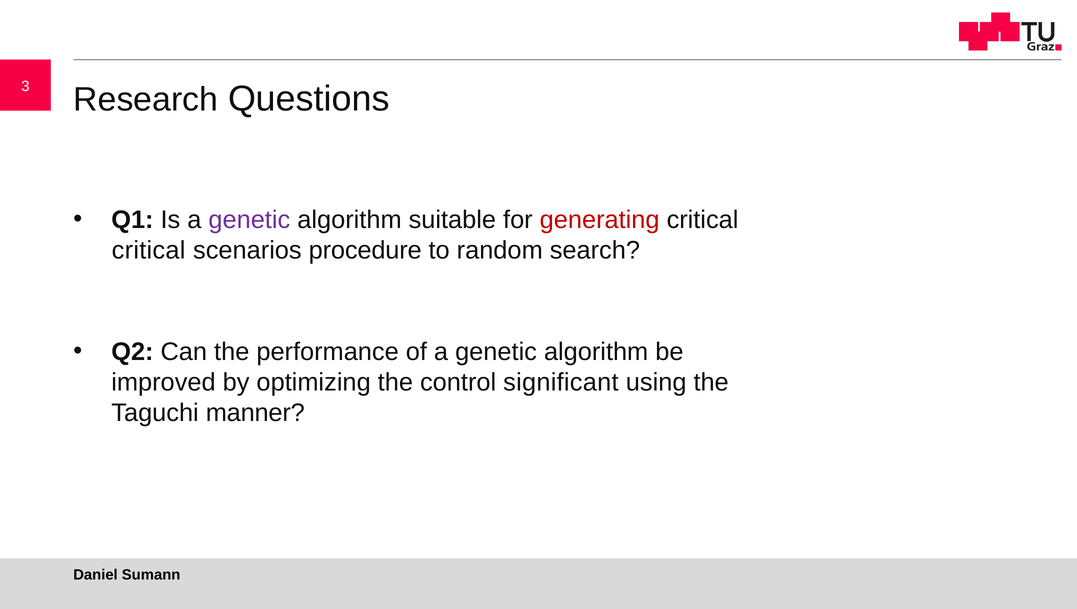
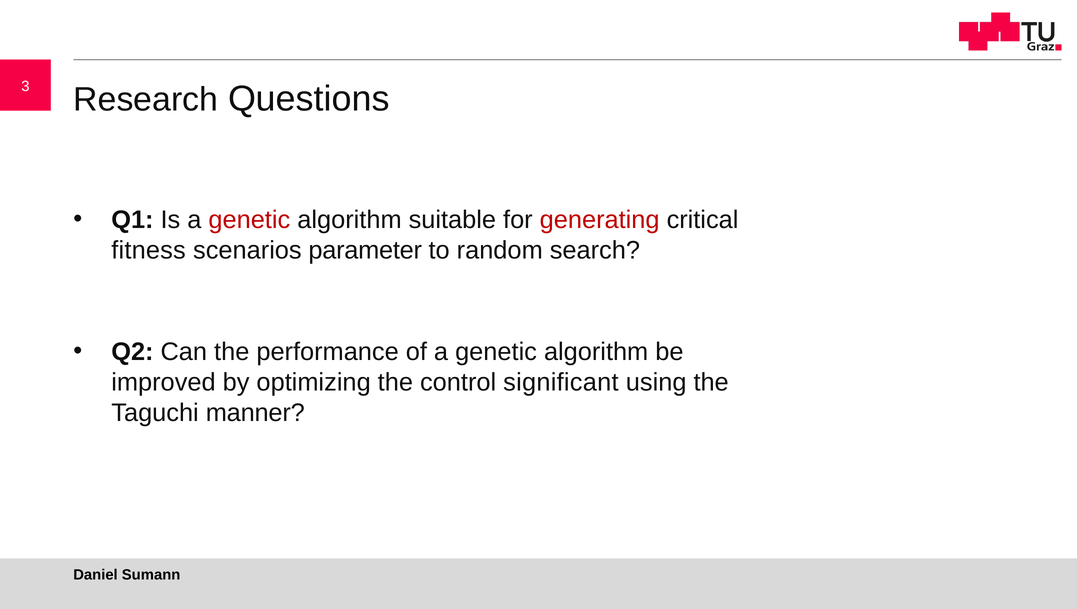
genetic at (249, 220) colour: purple -> red
critical at (149, 250): critical -> fitness
procedure: procedure -> parameter
